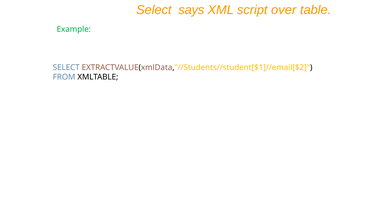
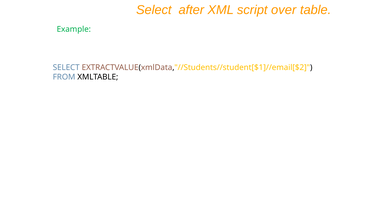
says: says -> after
